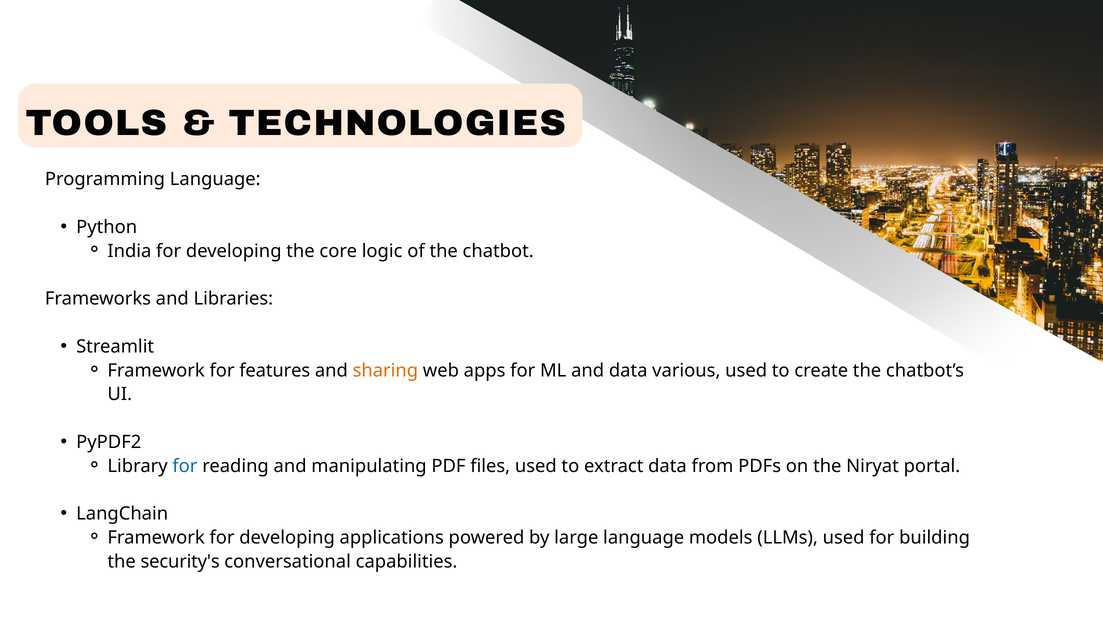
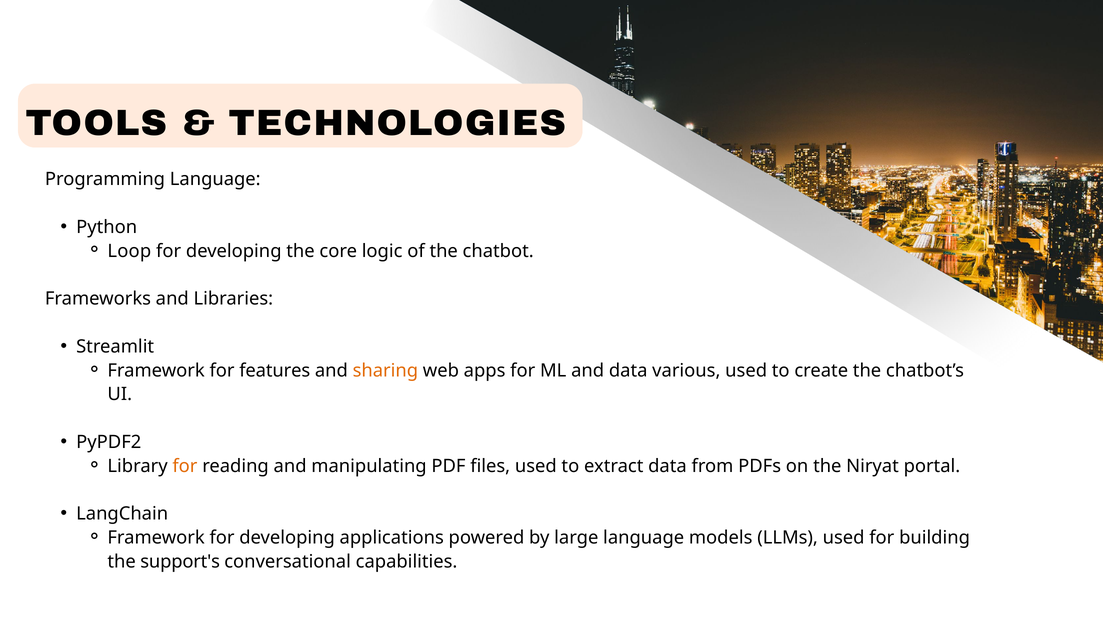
India: India -> Loop
for at (185, 466) colour: blue -> orange
security's: security's -> support's
